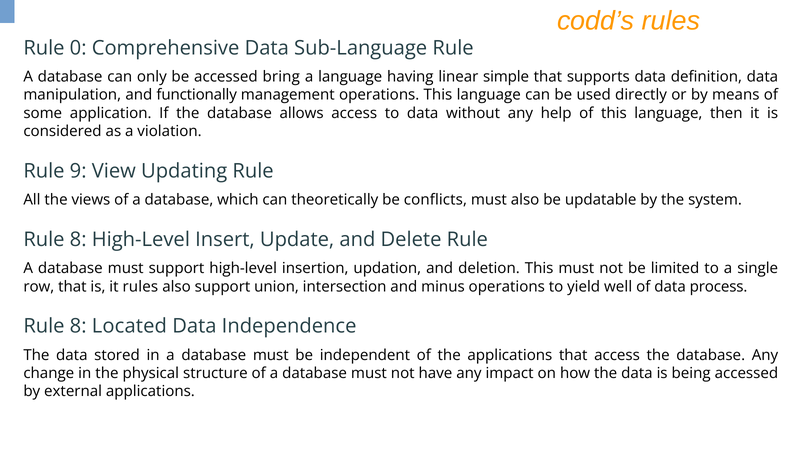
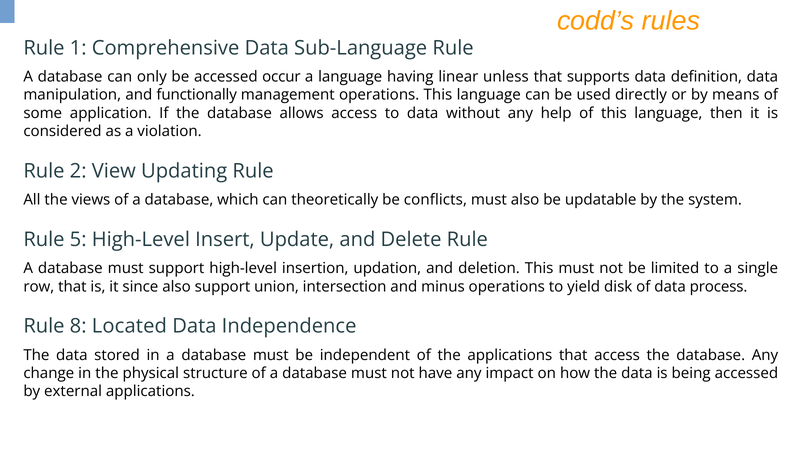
0: 0 -> 1
bring: bring -> occur
simple: simple -> unless
9: 9 -> 2
8 at (78, 239): 8 -> 5
it rules: rules -> since
well: well -> disk
